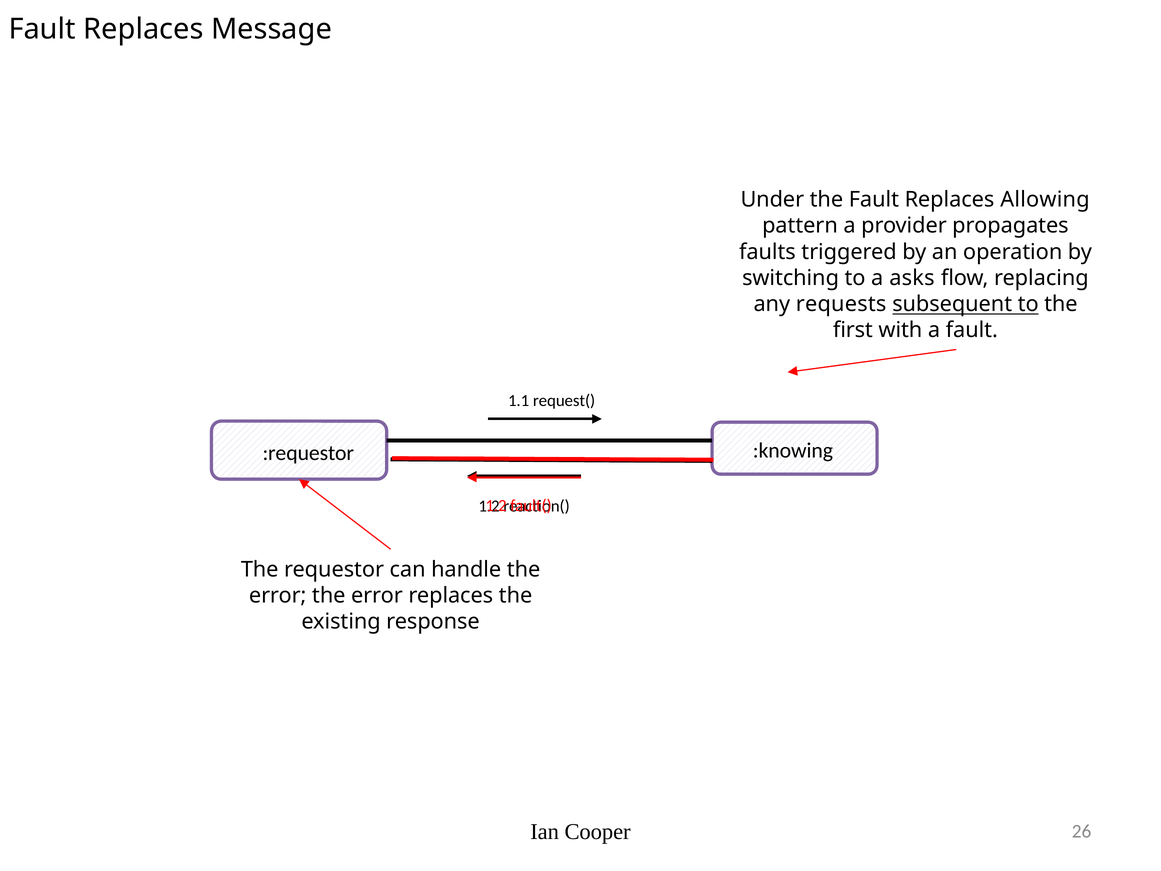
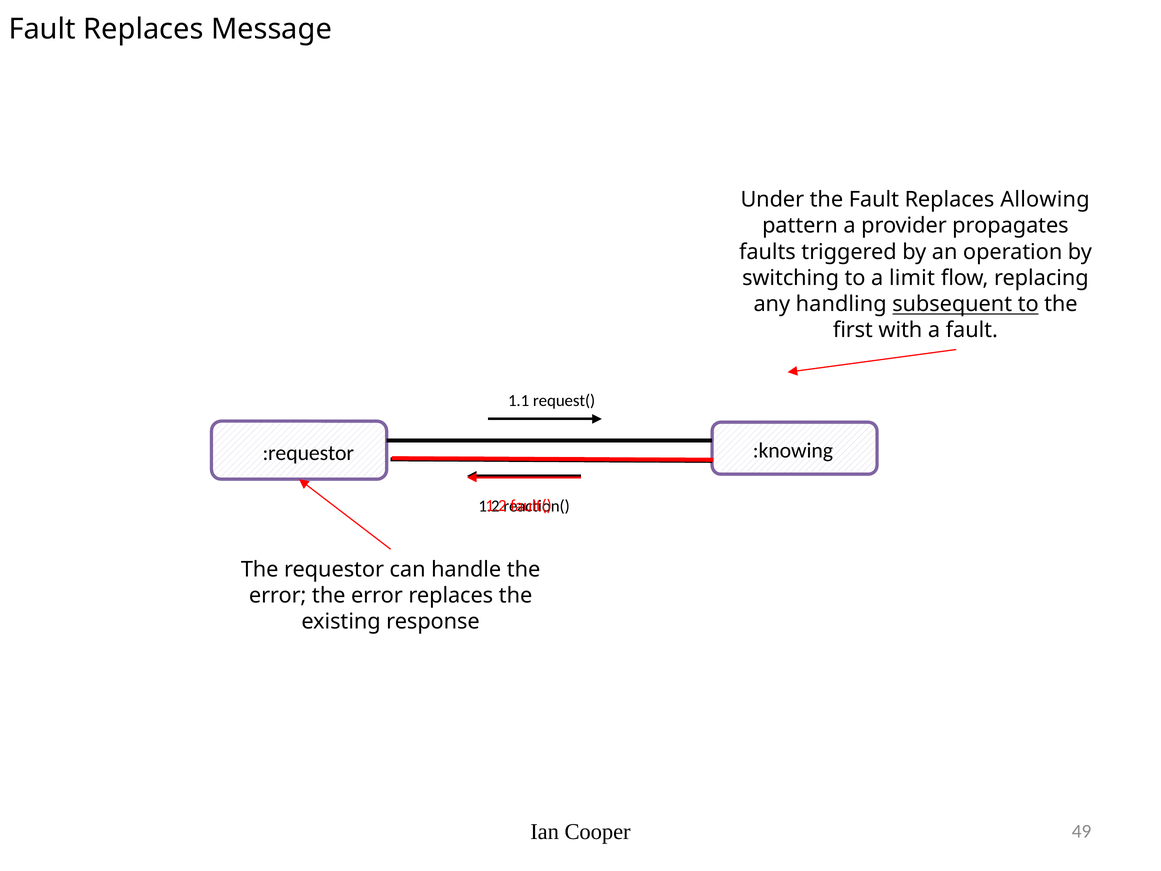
asks: asks -> limit
requests: requests -> handling
26: 26 -> 49
